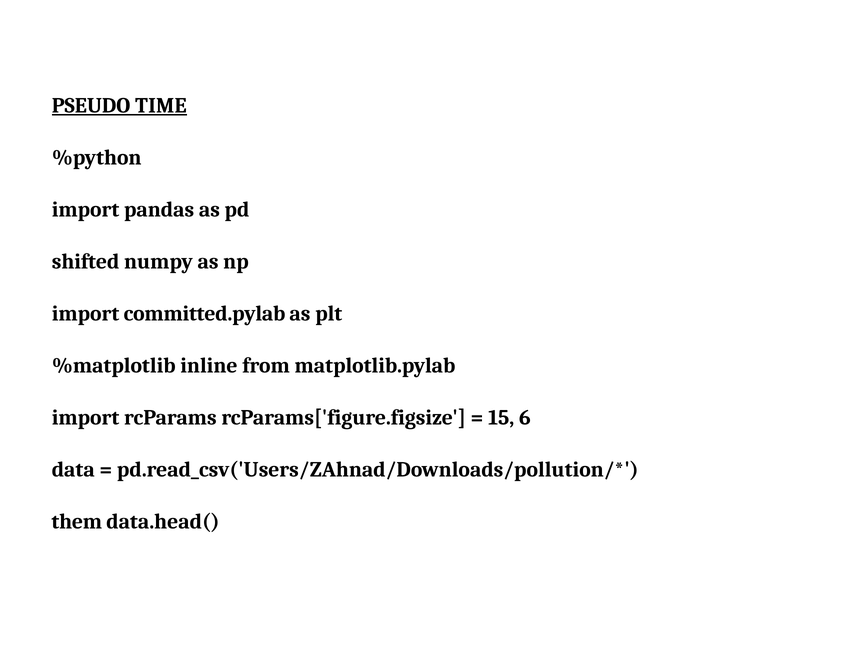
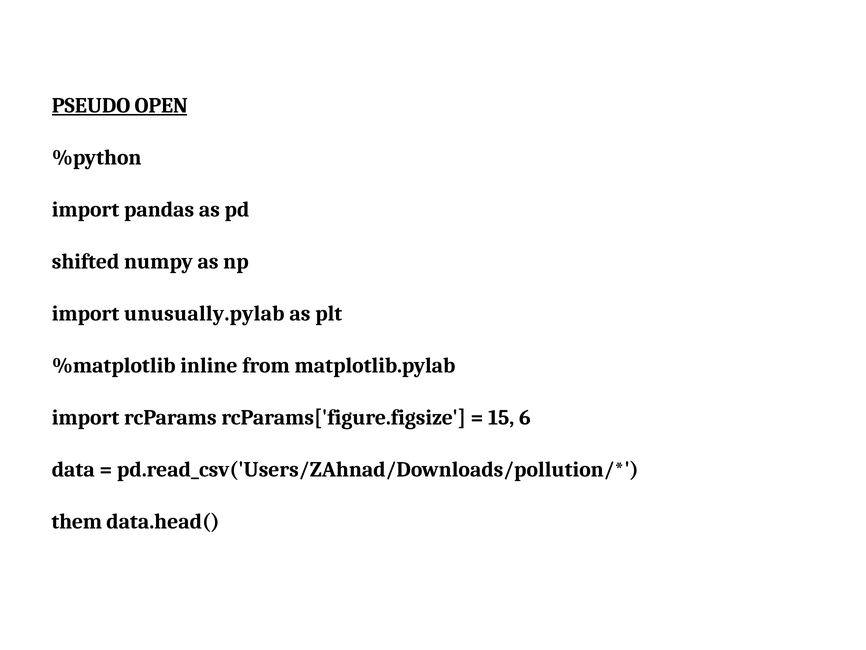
TIME: TIME -> OPEN
committed.pylab: committed.pylab -> unusually.pylab
